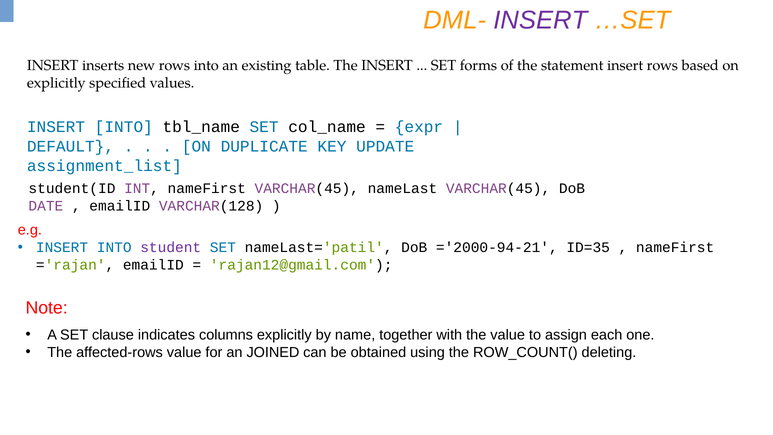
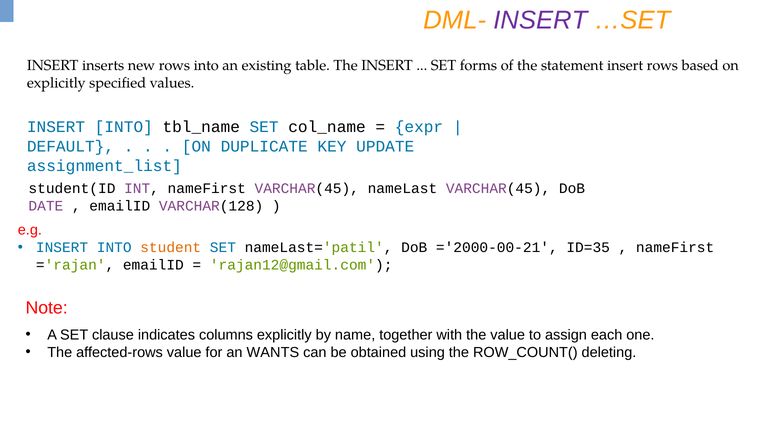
student colour: purple -> orange
='2000-94-21: ='2000-94-21 -> ='2000-00-21
JOINED: JOINED -> WANTS
